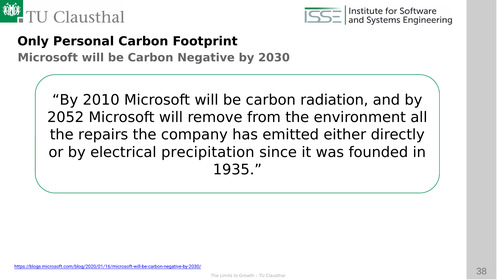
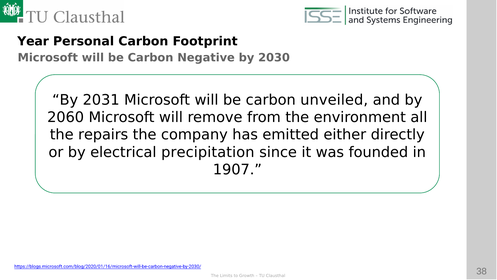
Only: Only -> Year
2010: 2010 -> 2031
radiation: radiation -> unveiled
2052: 2052 -> 2060
1935: 1935 -> 1907
